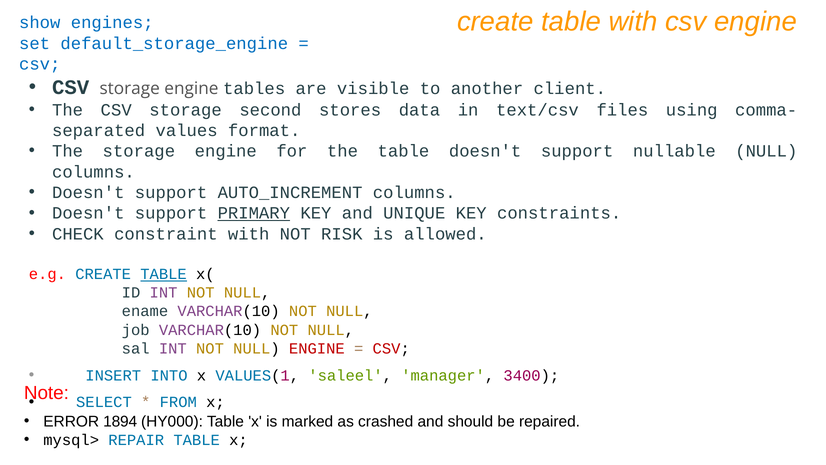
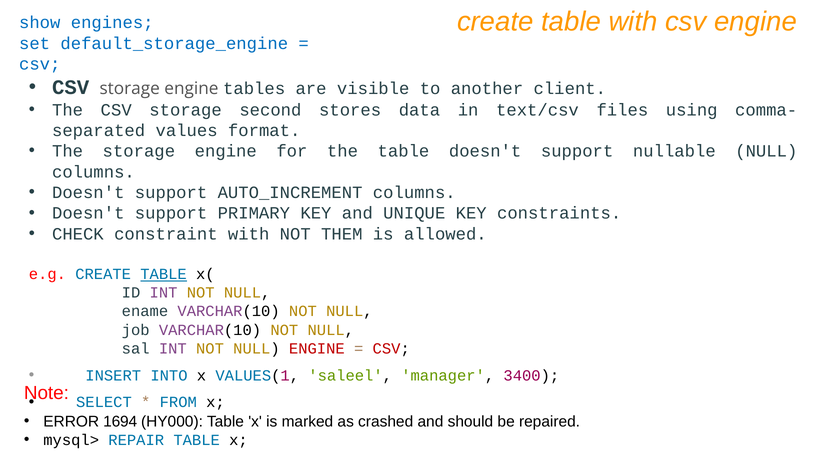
PRIMARY underline: present -> none
RISK: RISK -> THEM
1894: 1894 -> 1694
